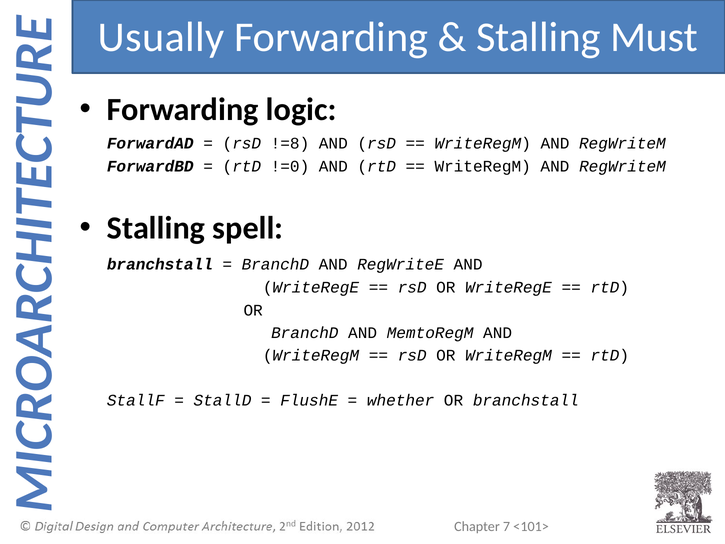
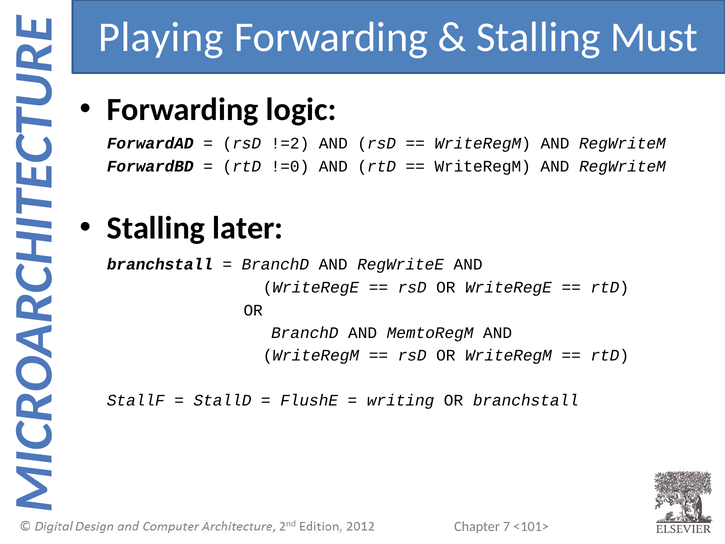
Usually: Usually -> Playing
!=8: !=8 -> !=2
spell: spell -> later
whether: whether -> writing
